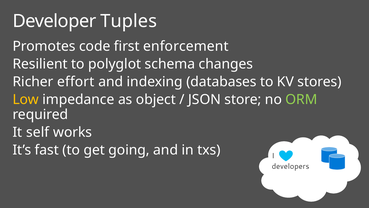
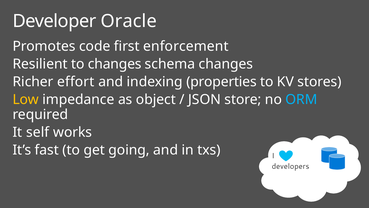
Tuples: Tuples -> Oracle
to polyglot: polyglot -> changes
databases: databases -> properties
ORM colour: light green -> light blue
